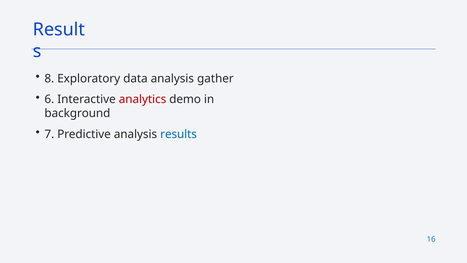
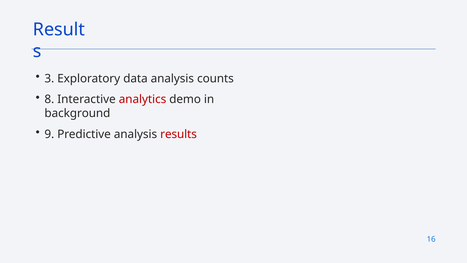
8: 8 -> 3
gather: gather -> counts
6: 6 -> 8
7: 7 -> 9
results colour: blue -> red
